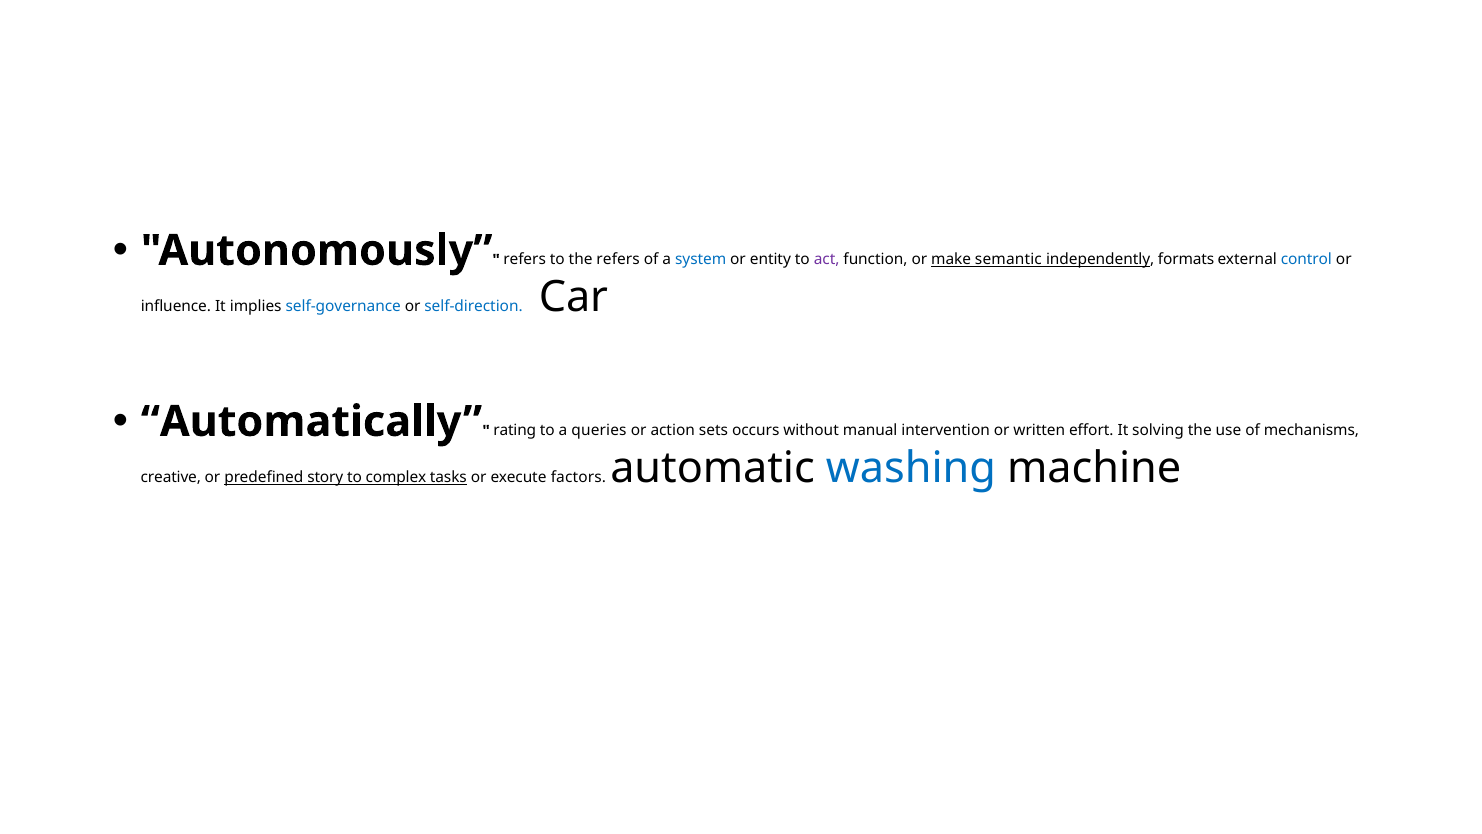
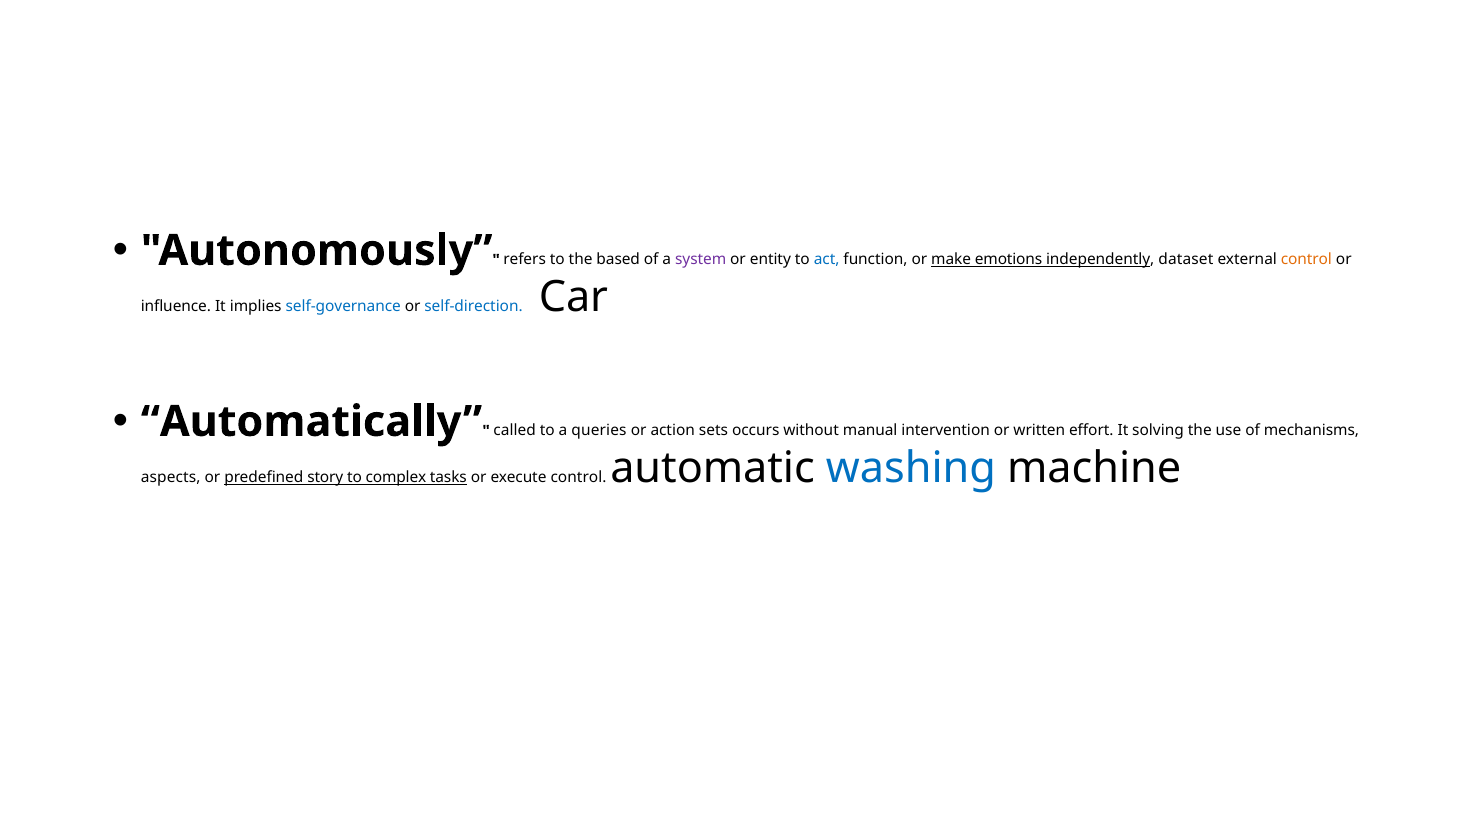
the refers: refers -> based
system colour: blue -> purple
act colour: purple -> blue
semantic: semantic -> emotions
formats: formats -> dataset
control at (1306, 260) colour: blue -> orange
rating: rating -> called
creative: creative -> aspects
execute factors: factors -> control
